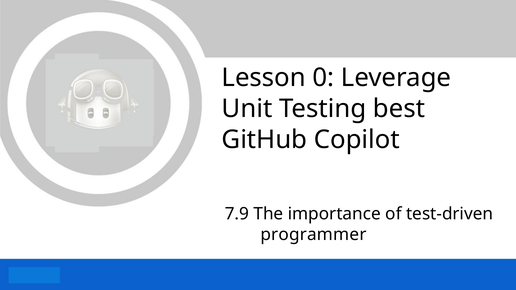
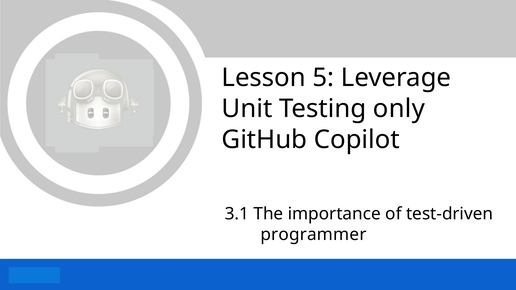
0: 0 -> 5
best: best -> only
7.9: 7.9 -> 3.1
